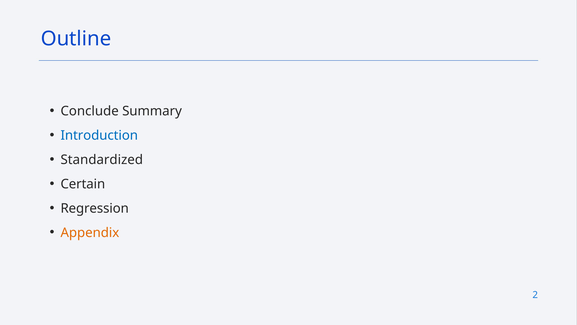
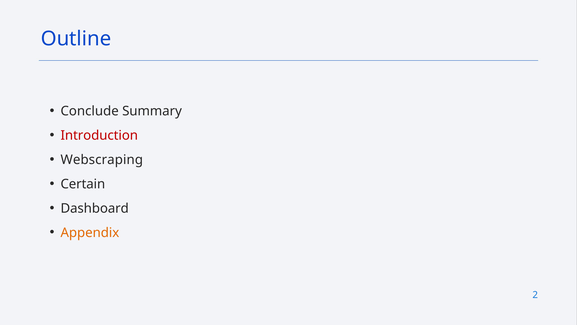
Introduction colour: blue -> red
Standardized: Standardized -> Webscraping
Regression: Regression -> Dashboard
